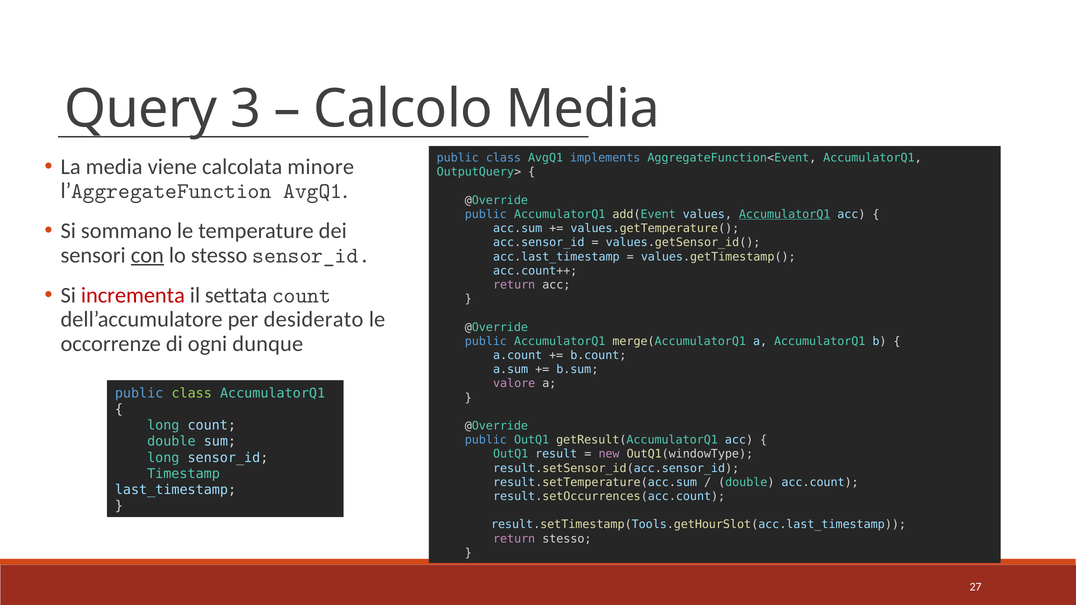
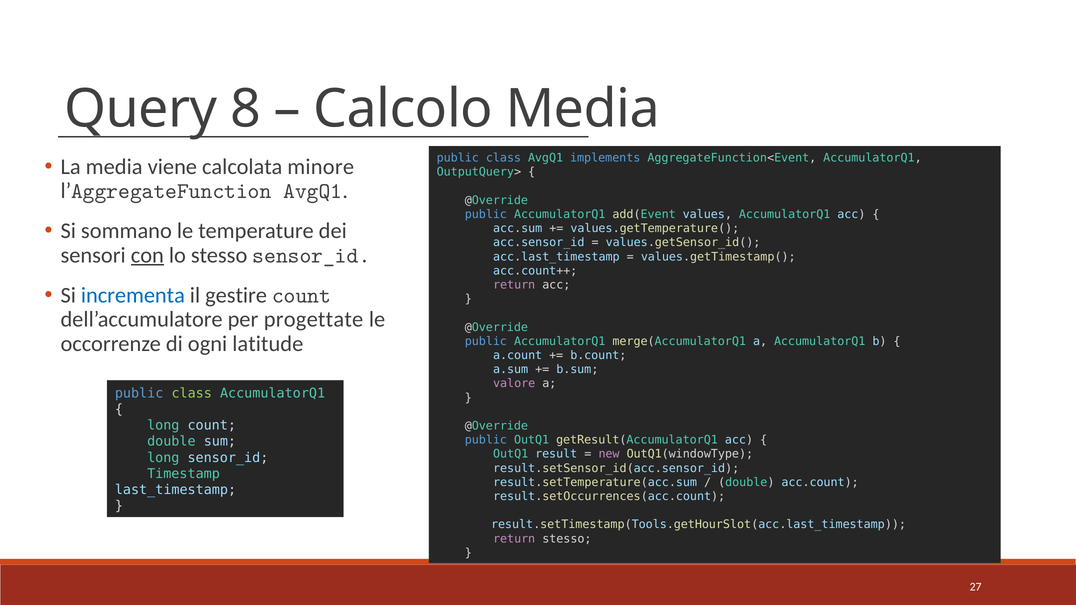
3: 3 -> 8
AccumulatorQ1 at (785, 214) underline: present -> none
incrementa colour: red -> blue
settata: settata -> gestire
desiderato: desiderato -> progettate
dunque: dunque -> latitude
